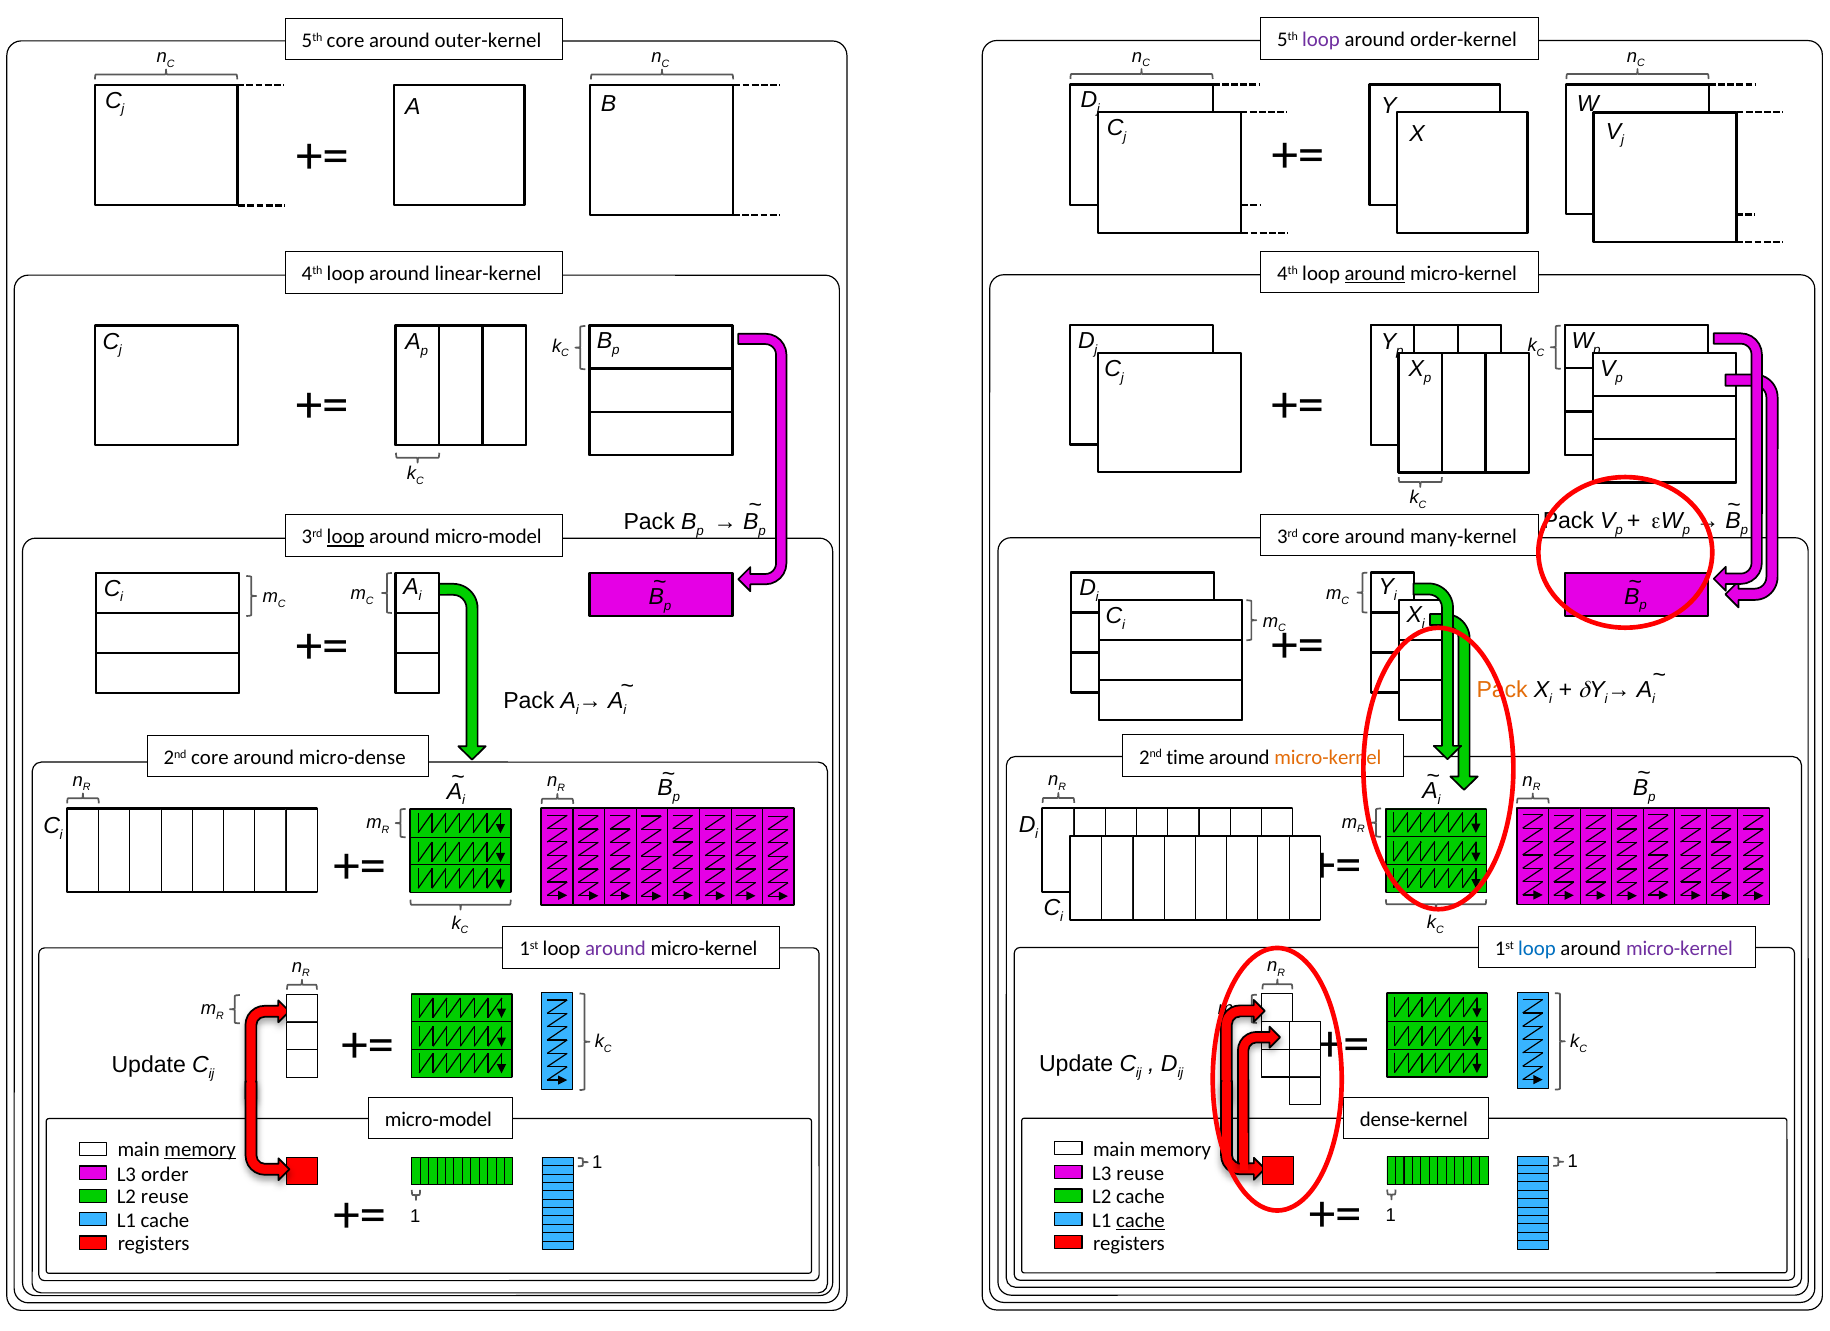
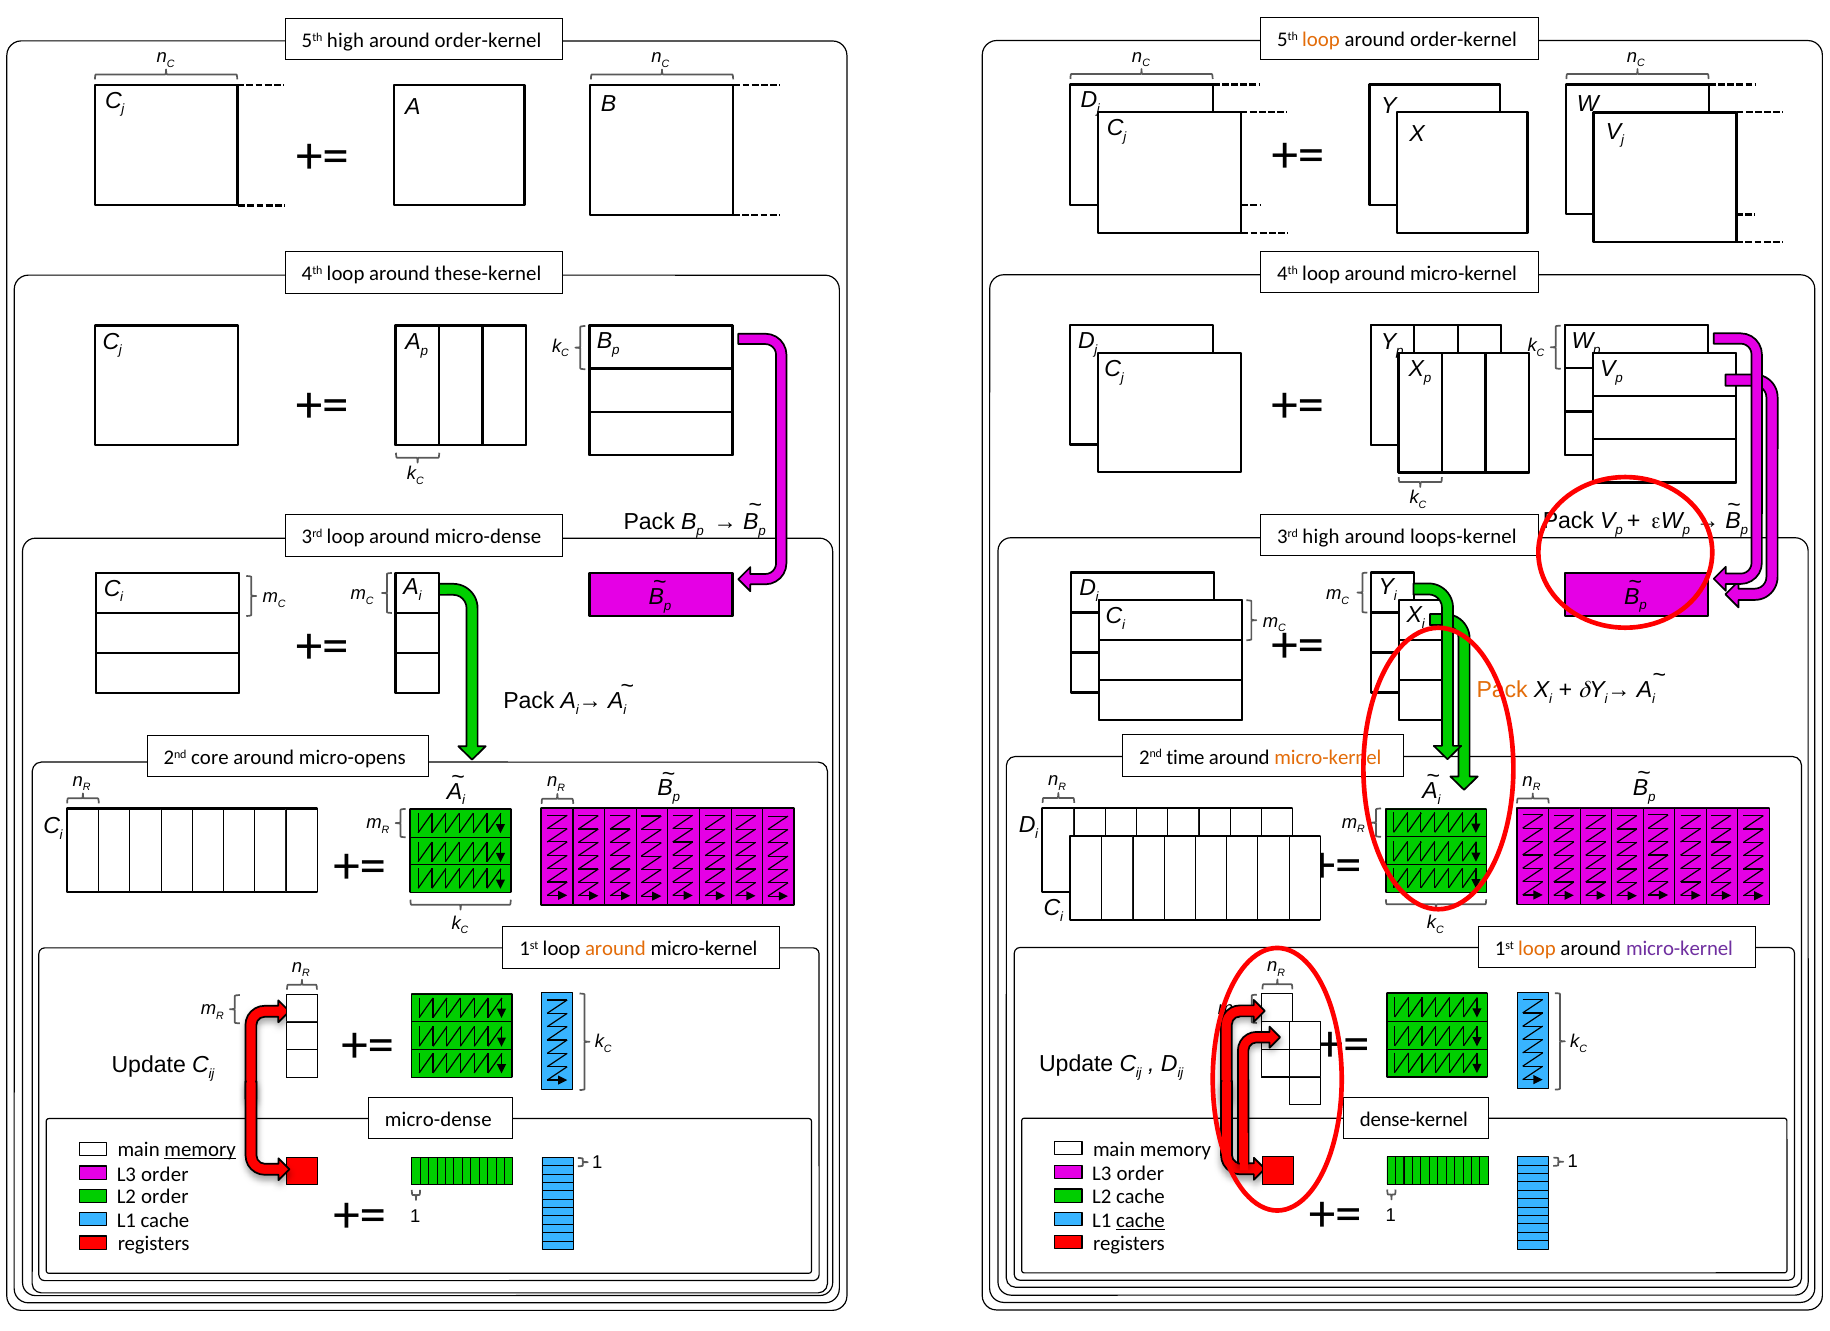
loop at (1321, 40) colour: purple -> orange
5th core: core -> high
outer-kernel at (488, 40): outer-kernel -> order-kernel
around at (1375, 274) underline: present -> none
linear-kernel: linear-kernel -> these-kernel
3rd core: core -> high
many-kernel: many-kernel -> loops-kernel
loop at (346, 537) underline: present -> none
around micro-model: micro-model -> micro-dense
micro-dense: micro-dense -> micro-opens
loop at (1537, 949) colour: blue -> orange
around at (615, 949) colour: purple -> orange
micro-model at (438, 1120): micro-model -> micro-dense
reuse at (1140, 1174): reuse -> order
L2 reuse: reuse -> order
